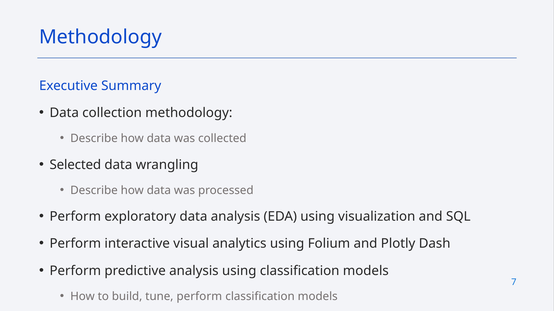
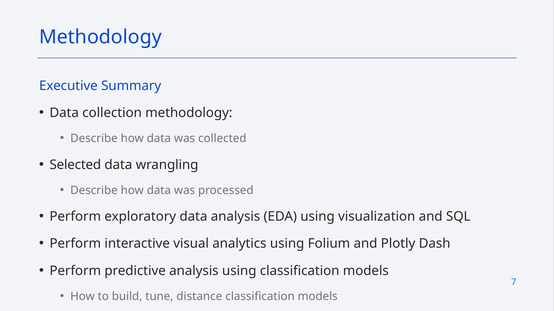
tune perform: perform -> distance
